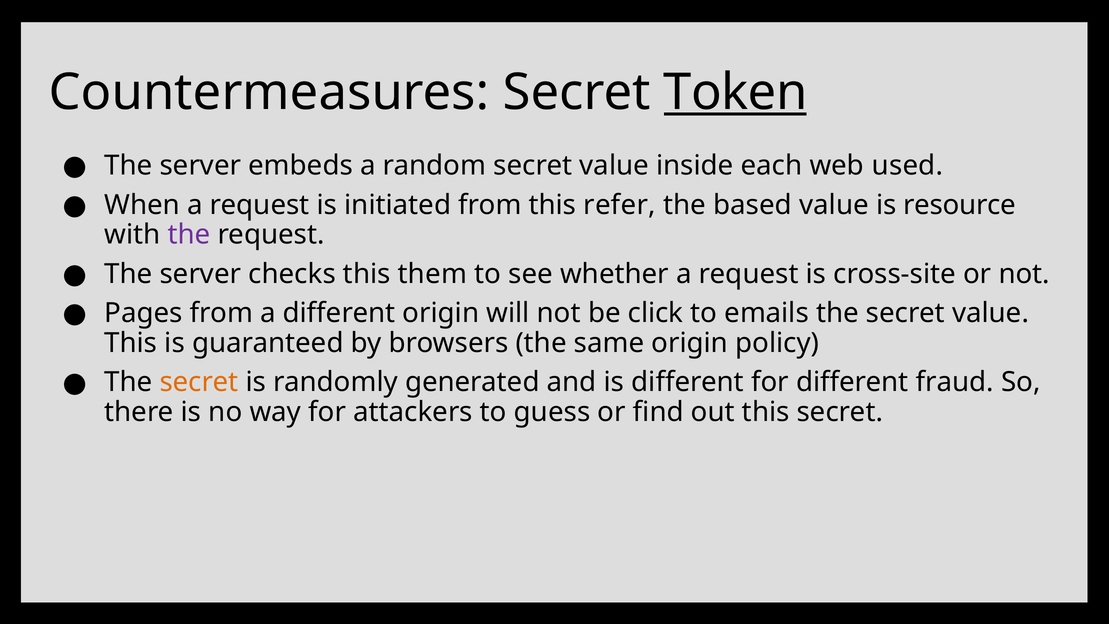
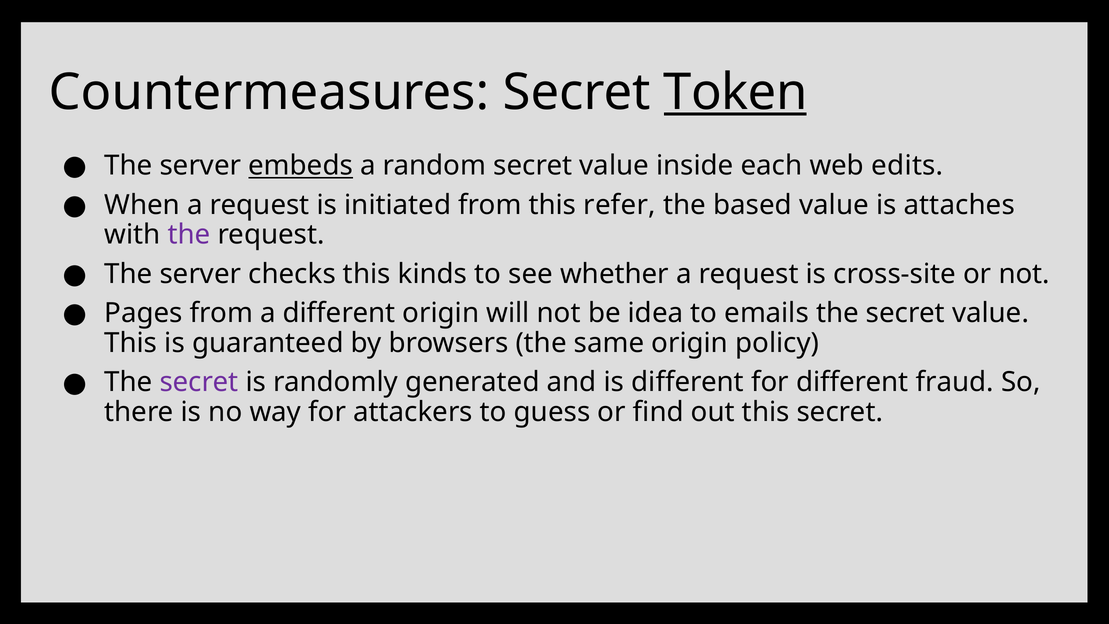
embeds underline: none -> present
used: used -> edits
resource: resource -> attaches
them: them -> kinds
click: click -> idea
secret at (199, 382) colour: orange -> purple
